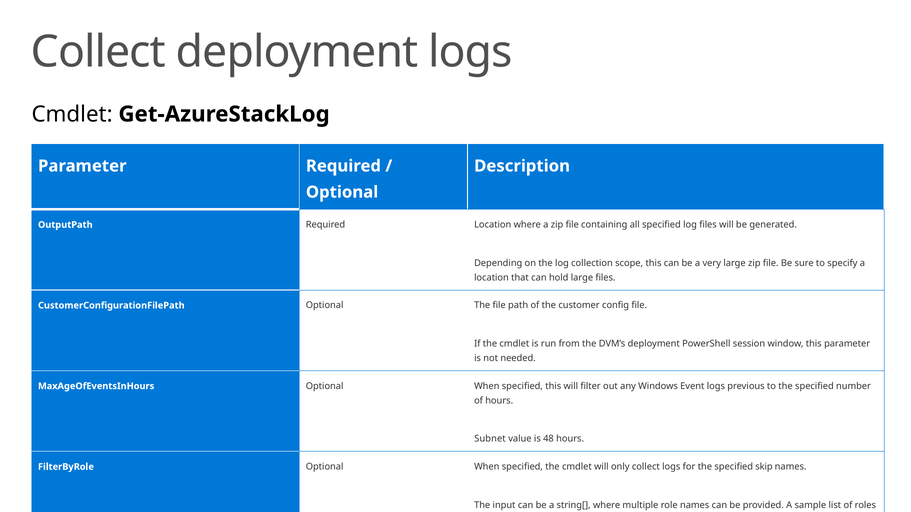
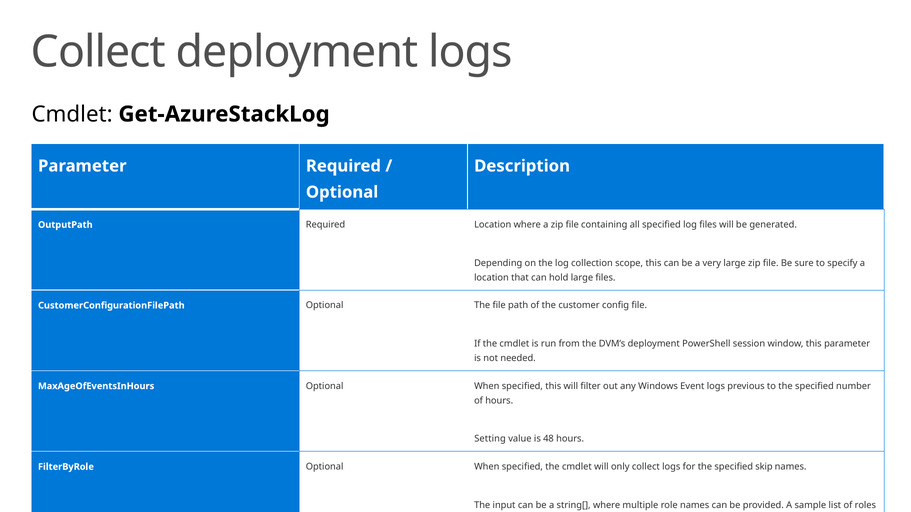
Subnet: Subnet -> Setting
